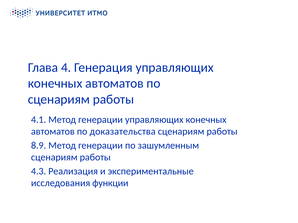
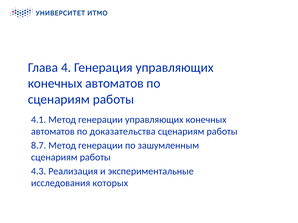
8.9: 8.9 -> 8.7
функции: функции -> которых
